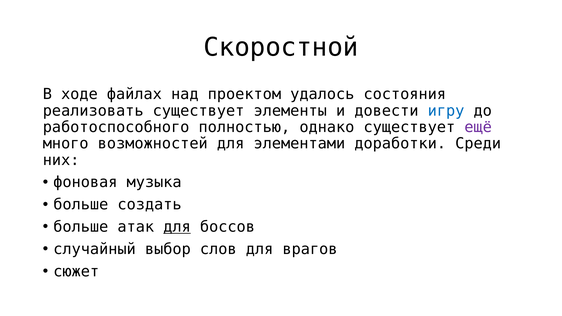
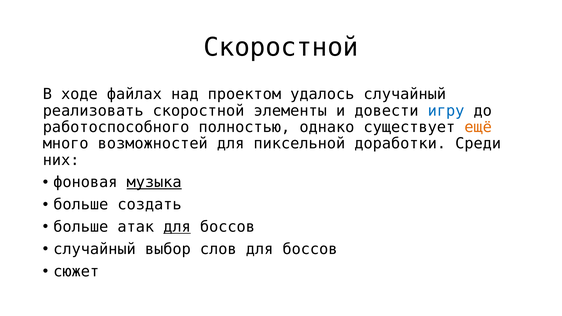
удалось состояния: состояния -> случайный
реализовать существует: существует -> скоростной
ещё colour: purple -> orange
элементами: элементами -> пиксельной
музыка underline: none -> present
слов для врагов: врагов -> боссов
